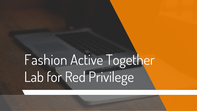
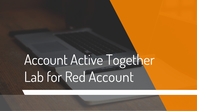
Fashion at (46, 60): Fashion -> Account
Red Privilege: Privilege -> Account
